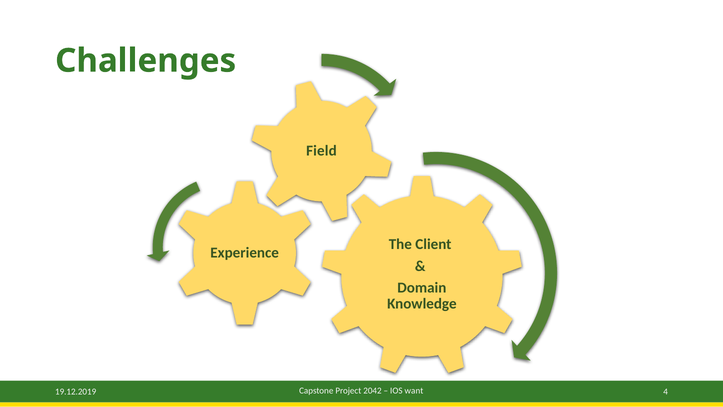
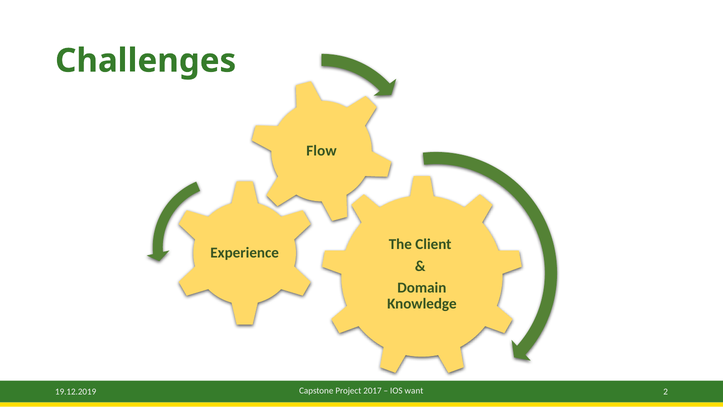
Field: Field -> Flow
2042: 2042 -> 2017
4: 4 -> 2
